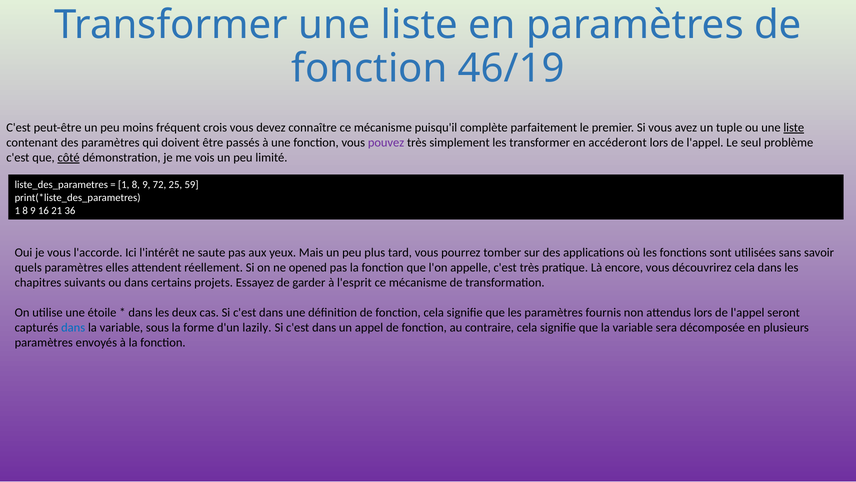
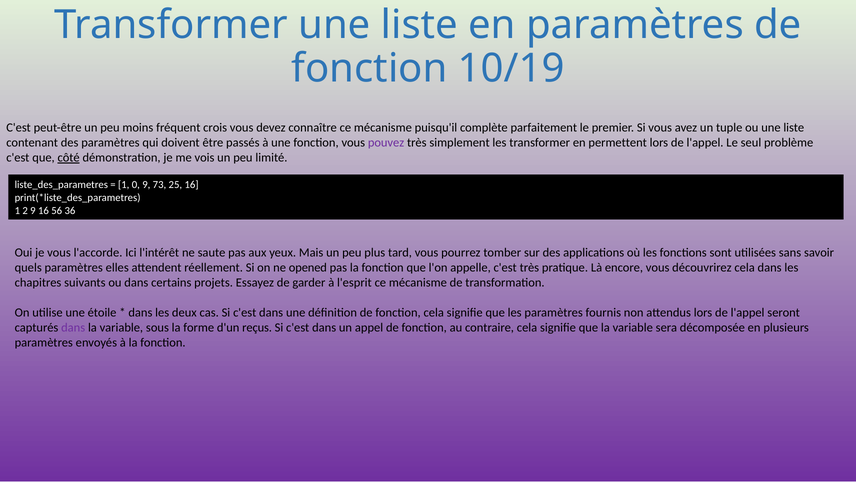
46/19: 46/19 -> 10/19
liste at (794, 127) underline: present -> none
accéderont: accéderont -> permettent
8 at (136, 185): 8 -> 0
72: 72 -> 73
25 59: 59 -> 16
8 at (25, 210): 8 -> 2
21: 21 -> 56
dans at (73, 327) colour: blue -> purple
lazily: lazily -> reçus
